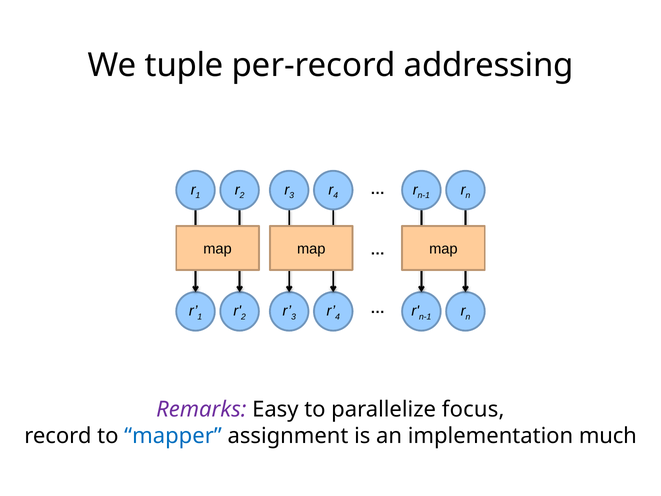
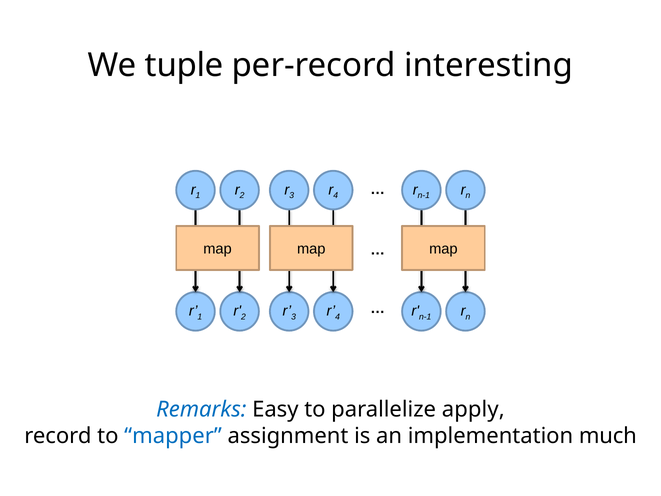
addressing: addressing -> interesting
Remarks colour: purple -> blue
focus: focus -> apply
